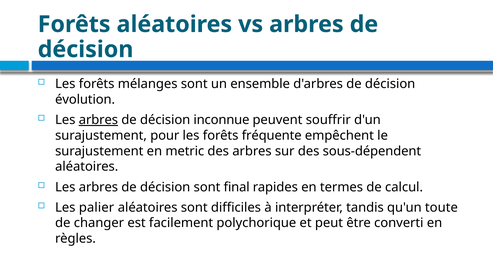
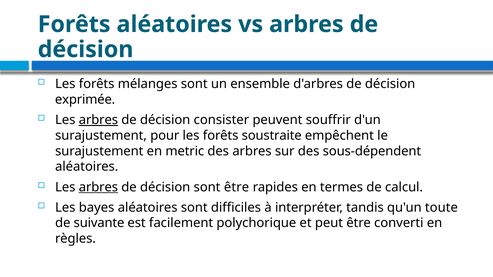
évolution: évolution -> exprimée
inconnue: inconnue -> consister
fréquente: fréquente -> soustraite
arbres at (98, 187) underline: none -> present
sont final: final -> être
palier: palier -> bayes
changer: changer -> suivante
